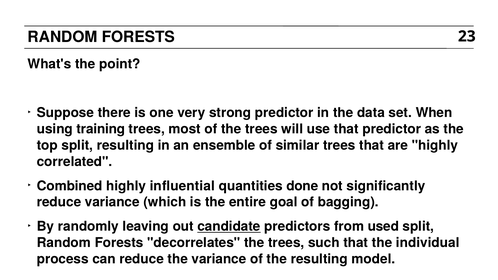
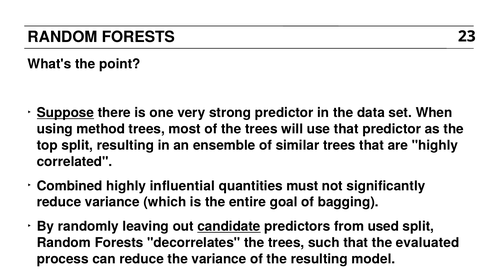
Suppose underline: none -> present
training: training -> method
done: done -> must
individual: individual -> evaluated
